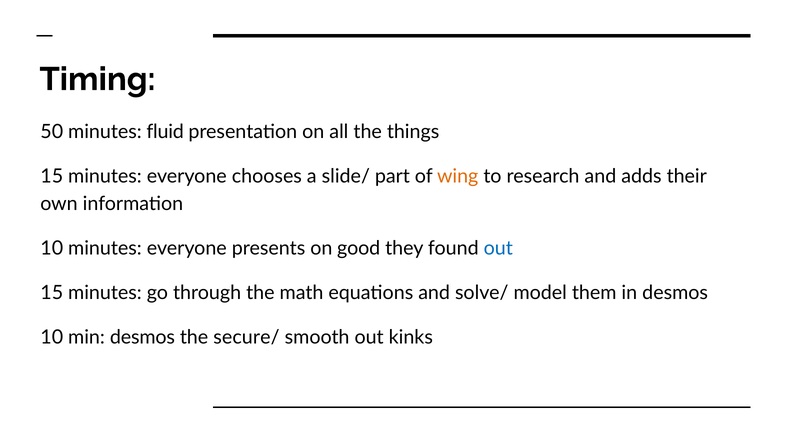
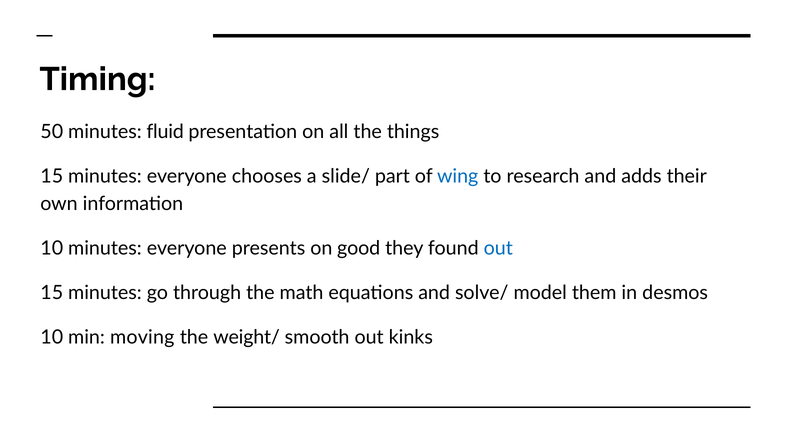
wing colour: orange -> blue
min desmos: desmos -> moving
secure/: secure/ -> weight/
